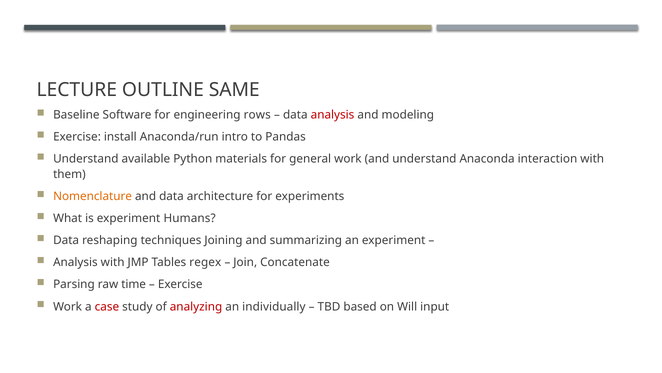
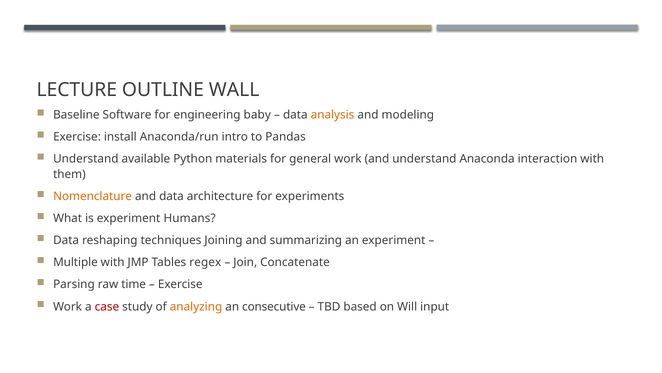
SAME: SAME -> WALL
rows: rows -> baby
analysis at (333, 115) colour: red -> orange
Analysis at (75, 262): Analysis -> Multiple
analyzing colour: red -> orange
individually: individually -> consecutive
